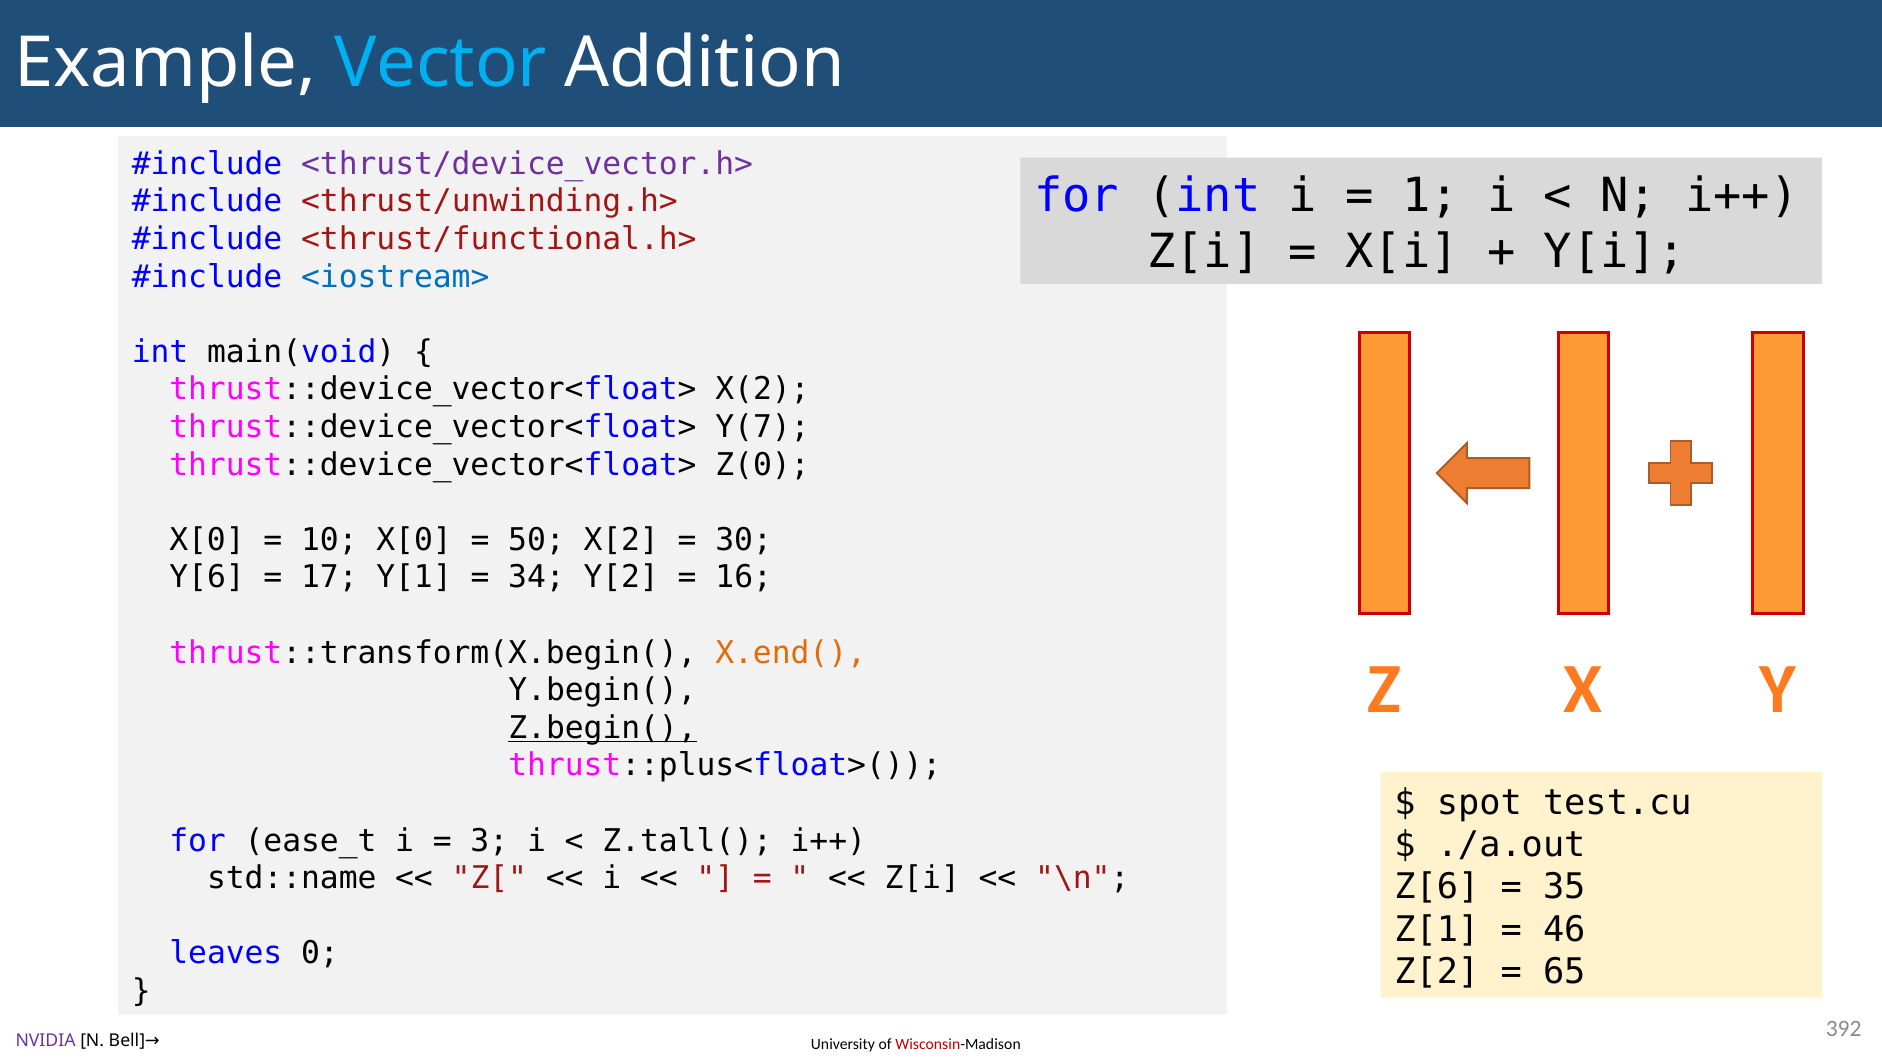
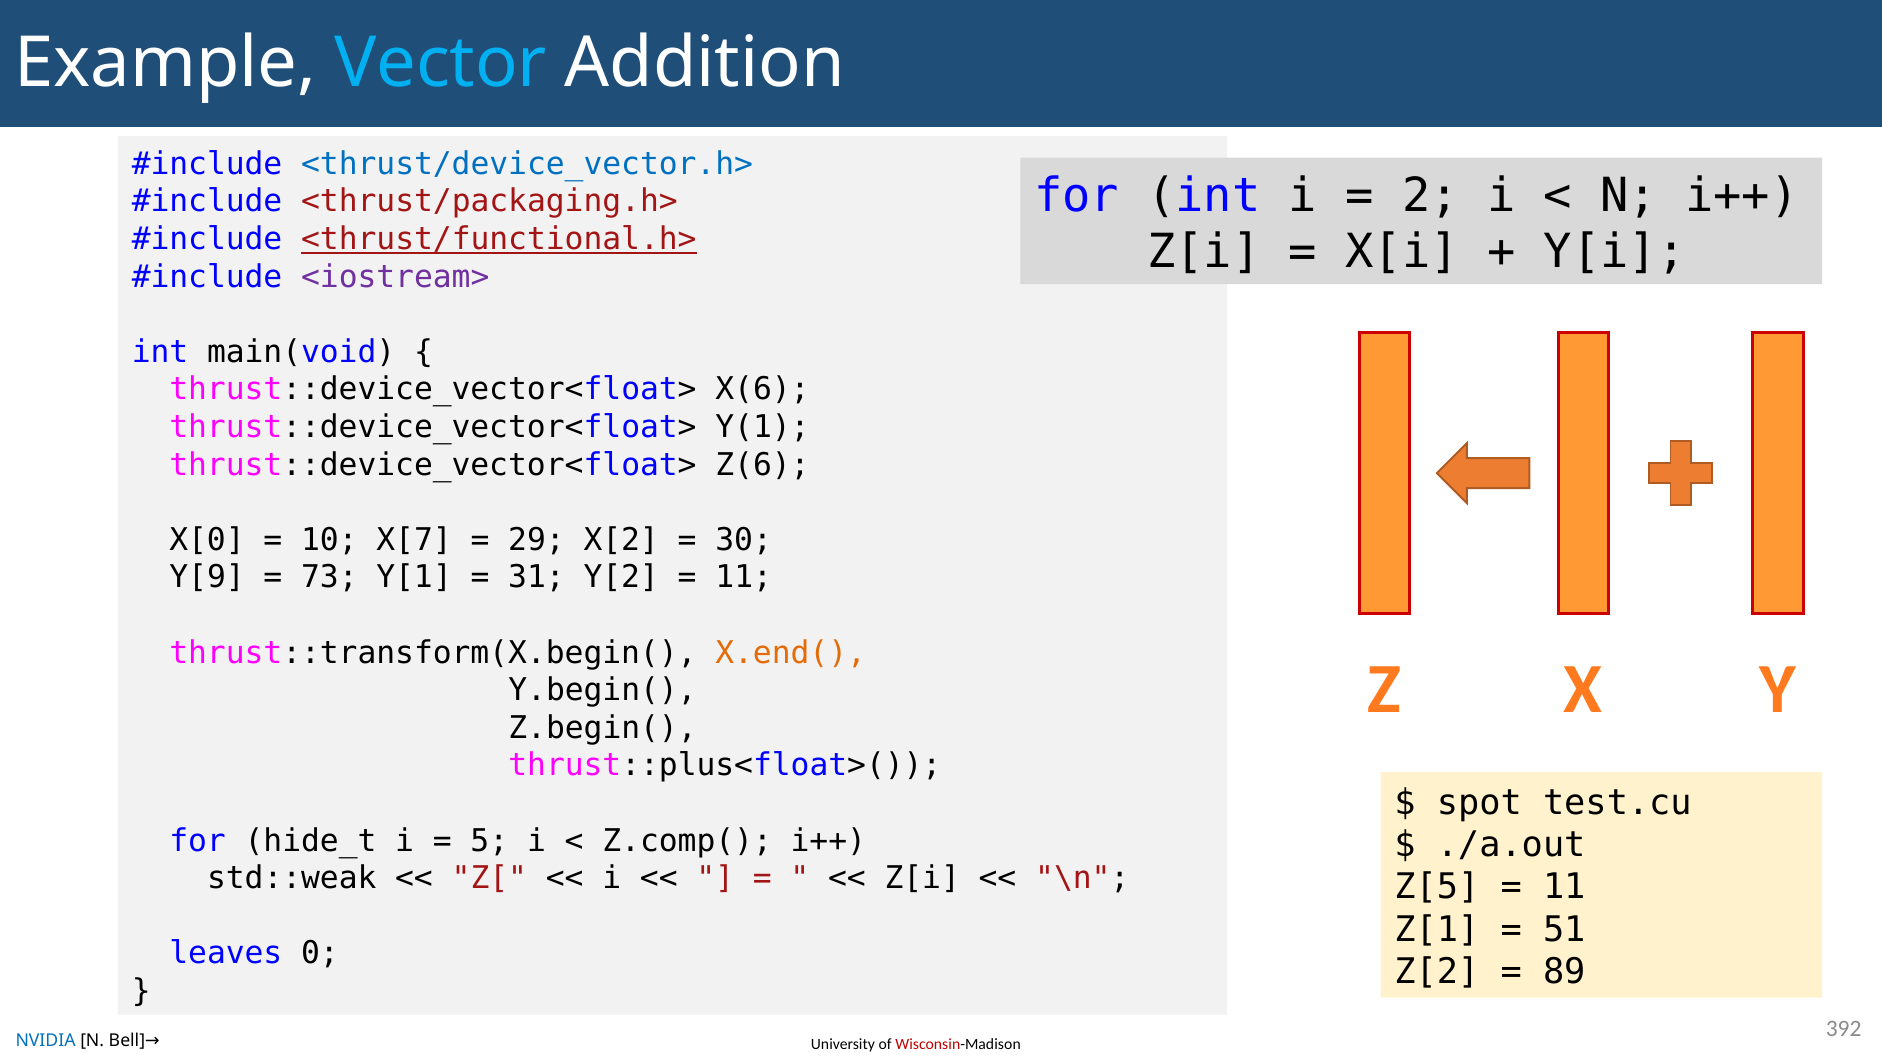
<thrust/device_vector.h> colour: purple -> blue
1: 1 -> 2
<thrust/unwinding.h>: <thrust/unwinding.h> -> <thrust/packaging.h>
<thrust/functional.h> underline: none -> present
<iostream> colour: blue -> purple
X(2: X(2 -> X(6
Y(7: Y(7 -> Y(1
Z(0: Z(0 -> Z(6
10 X[0: X[0 -> X[7
50: 50 -> 29
Y[6: Y[6 -> Y[9
17: 17 -> 73
34: 34 -> 31
16 at (744, 578): 16 -> 11
Z.begin( underline: present -> none
ease_t: ease_t -> hide_t
3: 3 -> 5
Z.tall(: Z.tall( -> Z.comp(
std::name: std::name -> std::weak
Z[6: Z[6 -> Z[5
35 at (1564, 888): 35 -> 11
46: 46 -> 51
65: 65 -> 89
NVIDIA colour: purple -> blue
